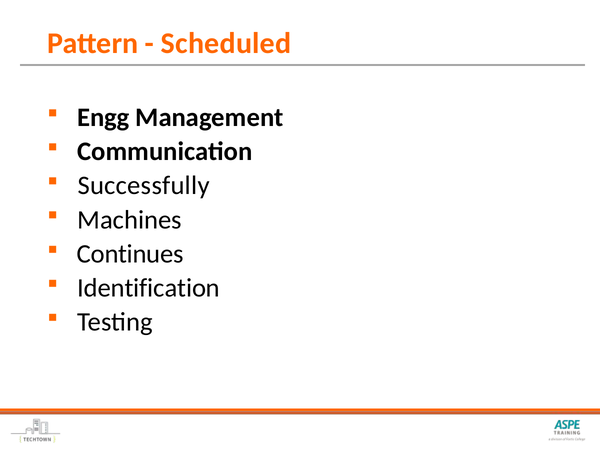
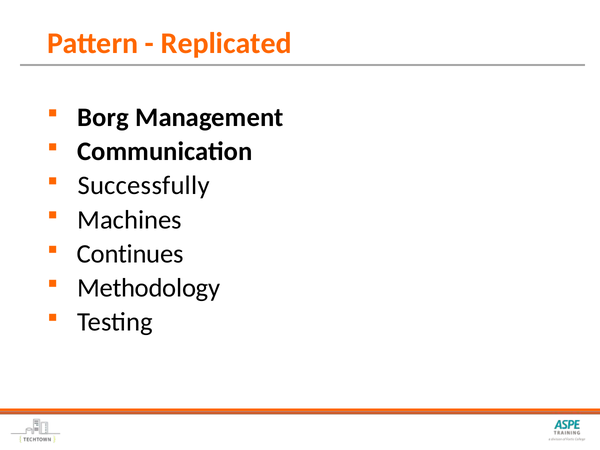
Scheduled: Scheduled -> Replicated
Engg: Engg -> Borg
Identification: Identification -> Methodology
